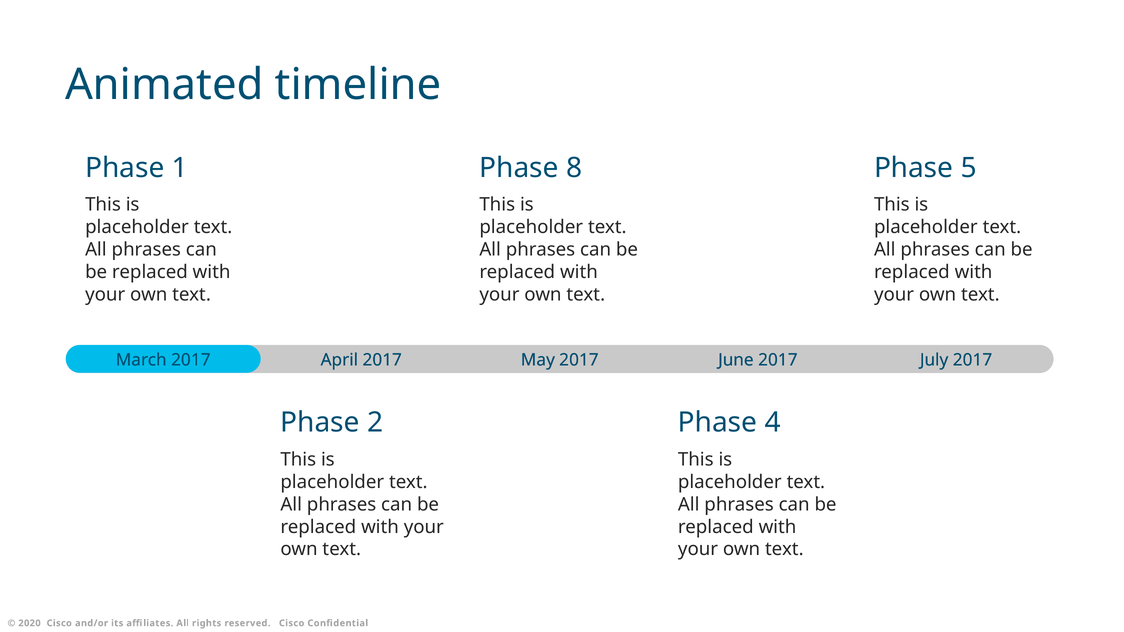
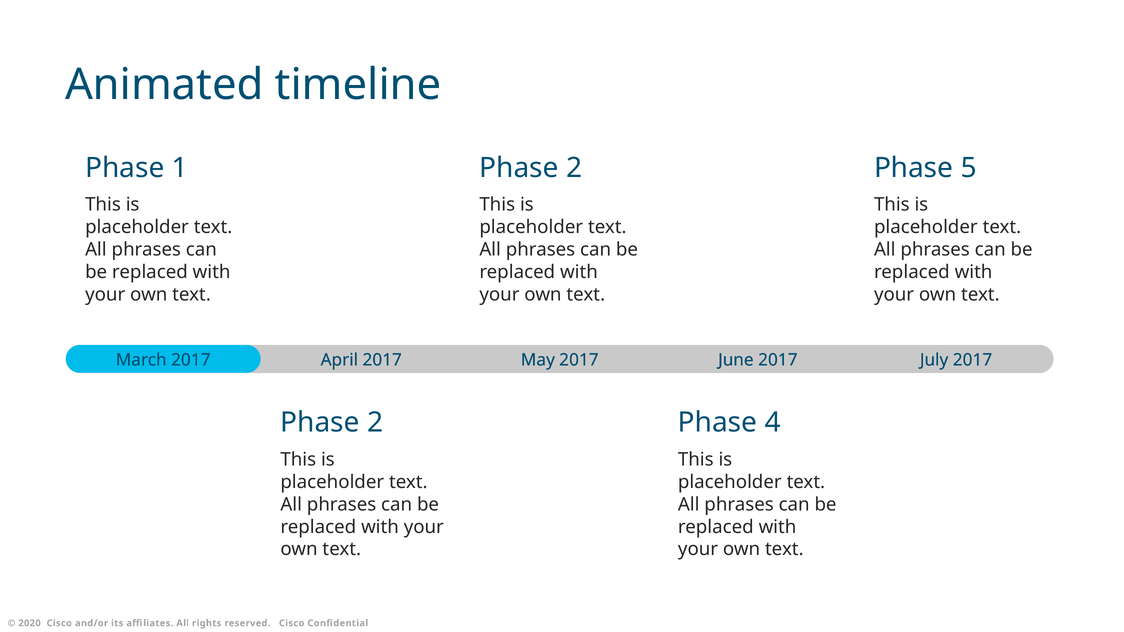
8 at (574, 168): 8 -> 2
